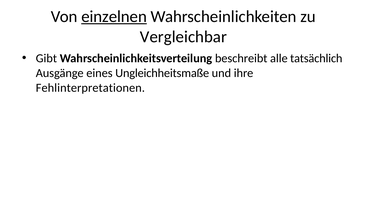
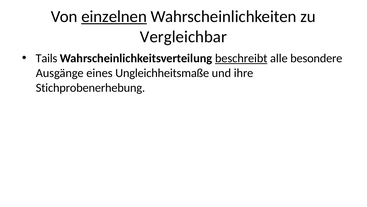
Gibt: Gibt -> Tails
beschreibt underline: none -> present
tatsächlich: tatsächlich -> besondere
Fehlinterpretationen: Fehlinterpretationen -> Stichprobenerhebung
